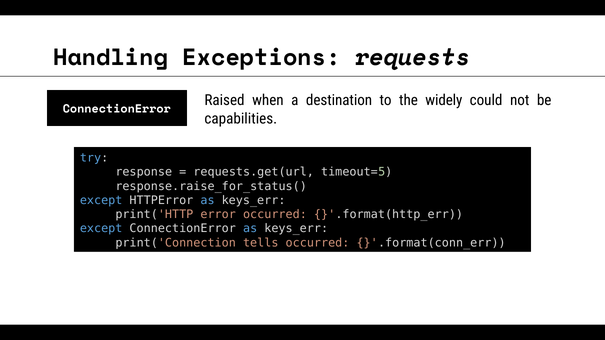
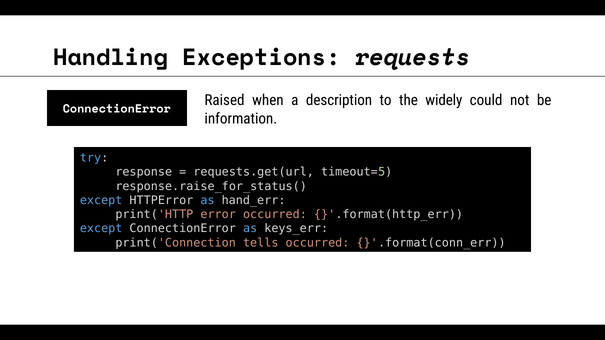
destination: destination -> description
capabilities: capabilities -> information
HTTPError as keys_err: keys_err -> hand_err
